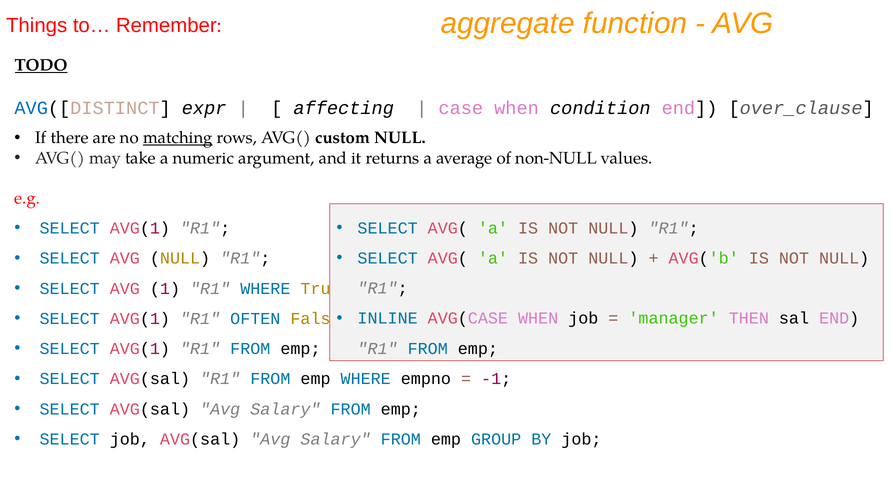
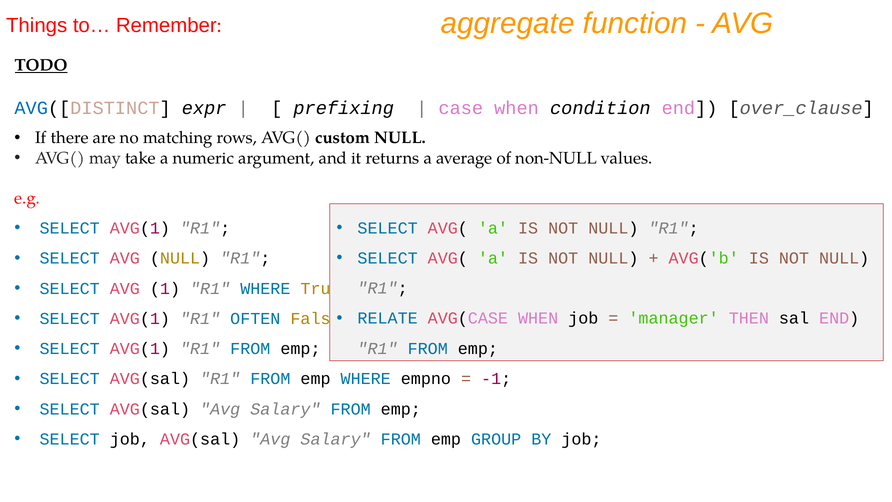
affecting: affecting -> prefixing
matching underline: present -> none
INLINE: INLINE -> RELATE
